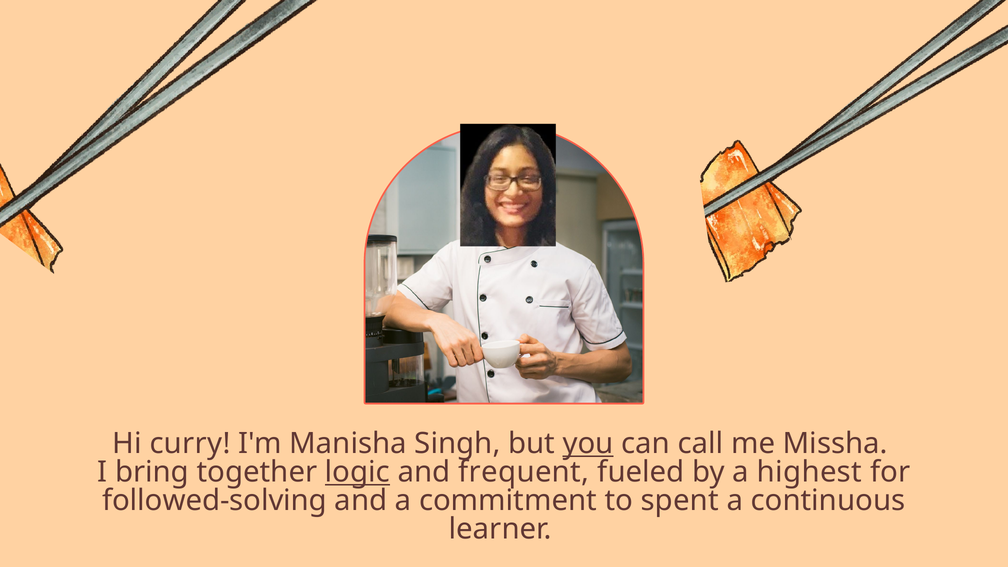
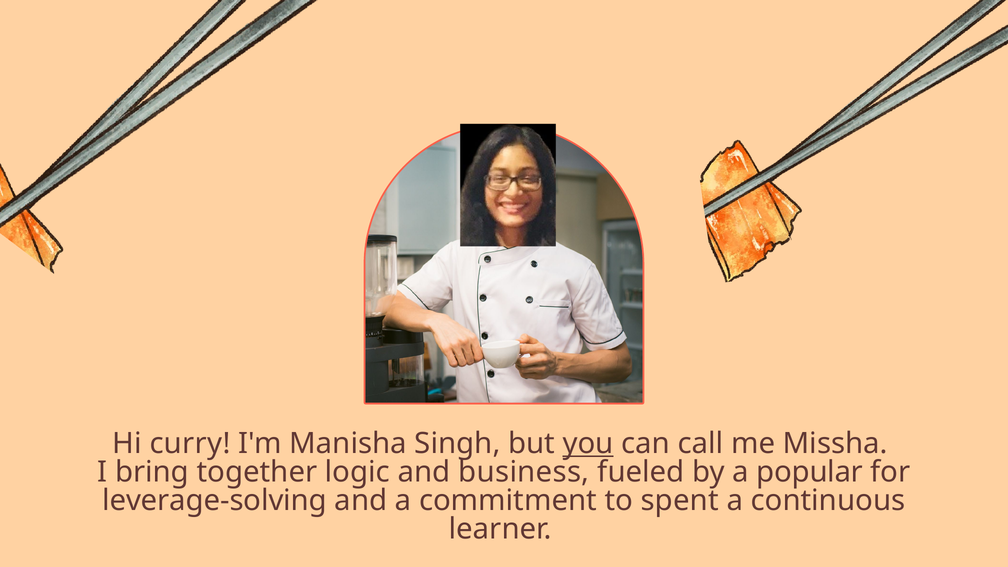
logic underline: present -> none
frequent: frequent -> business
highest: highest -> popular
followed-solving: followed-solving -> leverage-solving
